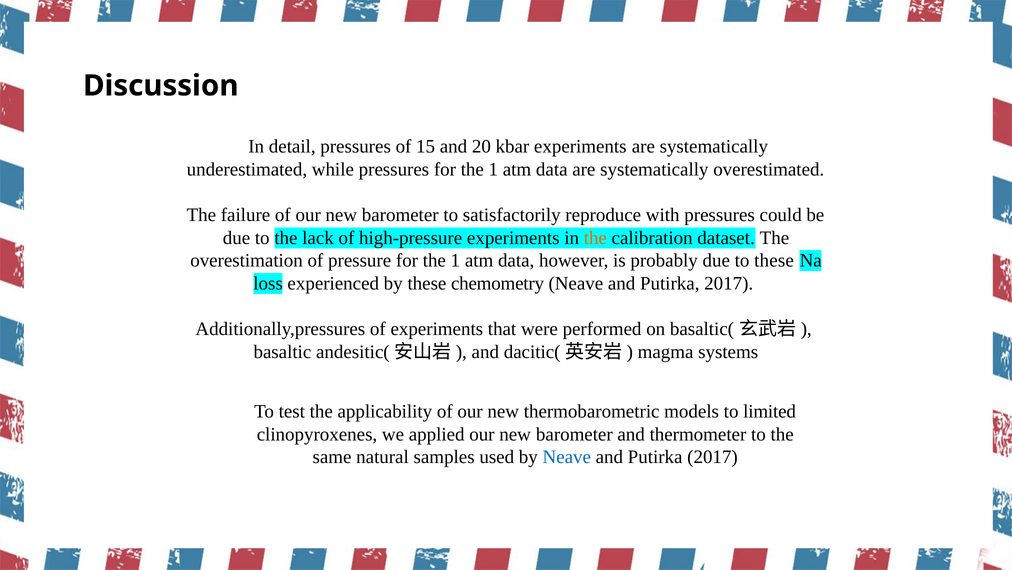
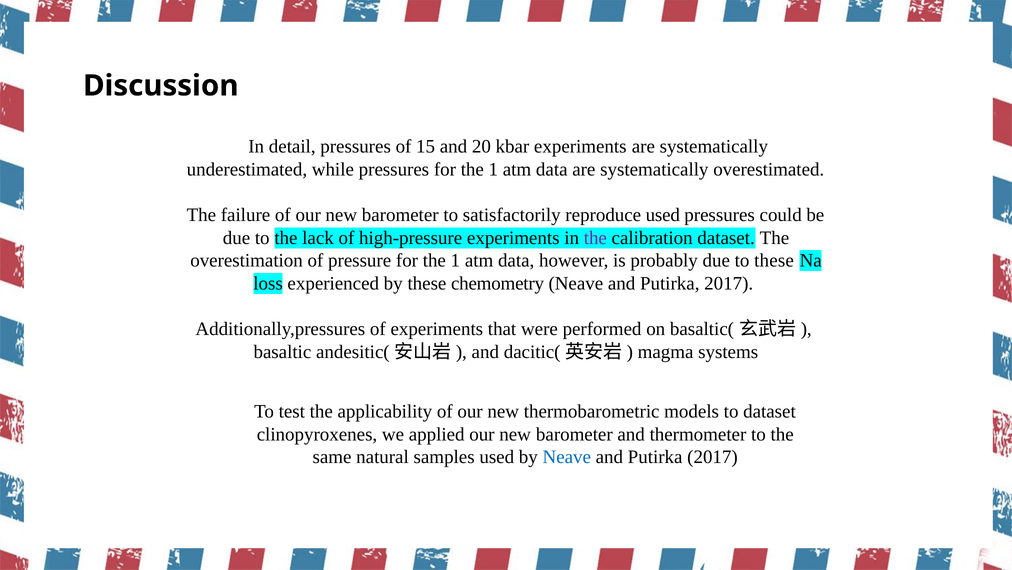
reproduce with: with -> used
the at (595, 238) colour: orange -> purple
to limited: limited -> dataset
